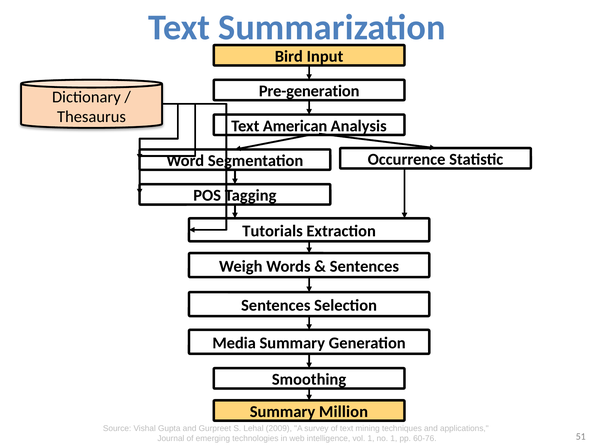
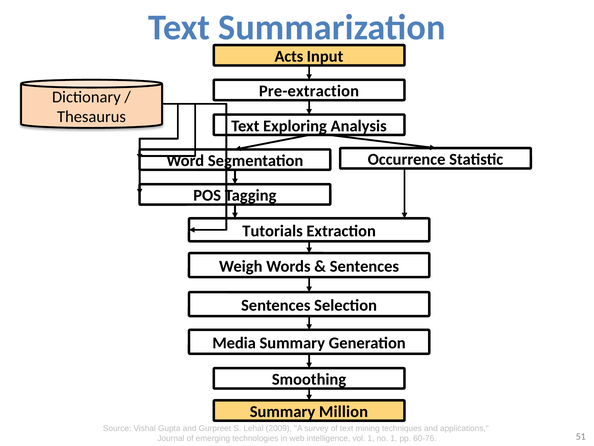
Bird: Bird -> Acts
Pre-generation: Pre-generation -> Pre-extraction
American: American -> Exploring
